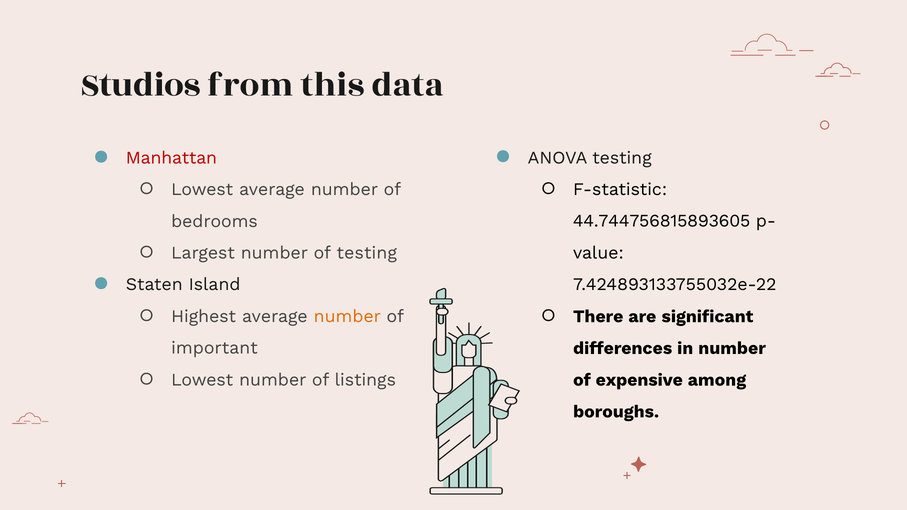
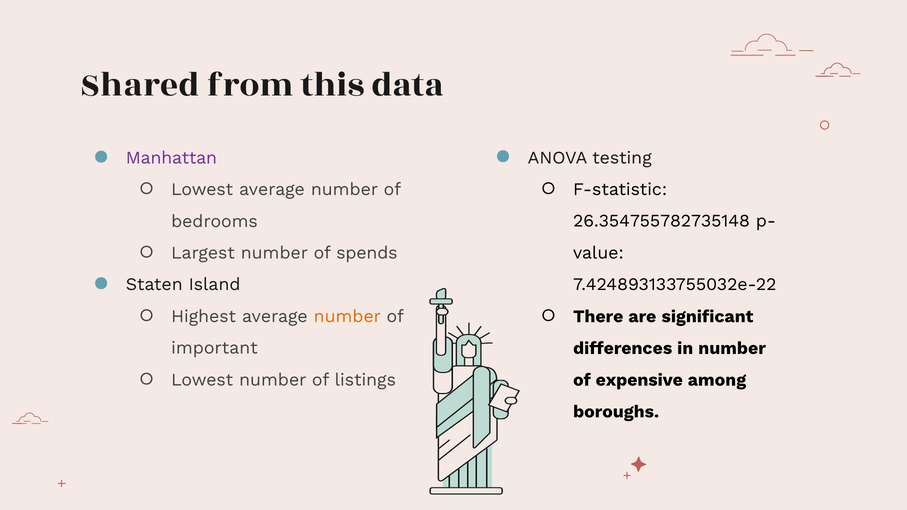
Studios: Studios -> Shared
Manhattan colour: red -> purple
44.744756815893605: 44.744756815893605 -> 26.354755782735148
of testing: testing -> spends
